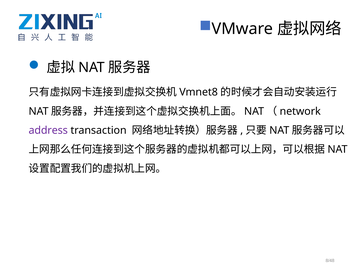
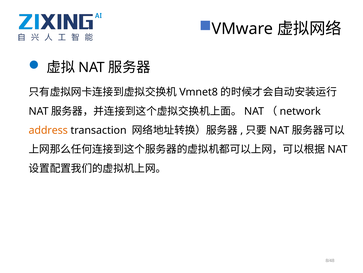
address colour: purple -> orange
